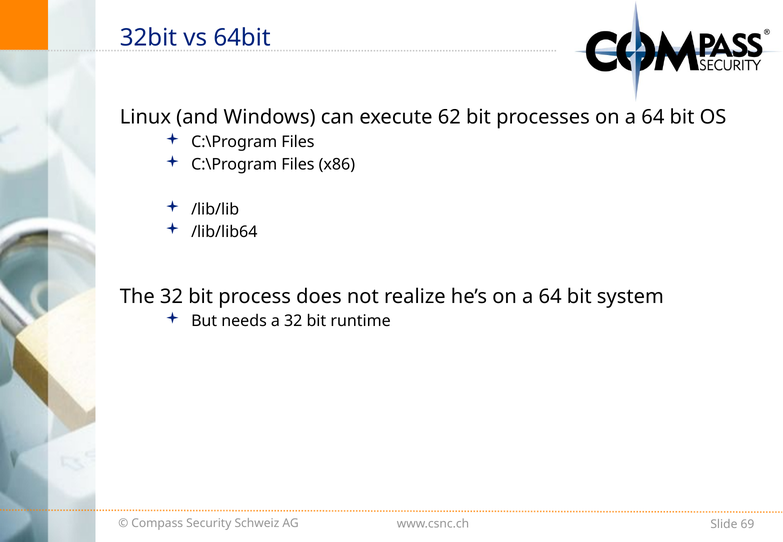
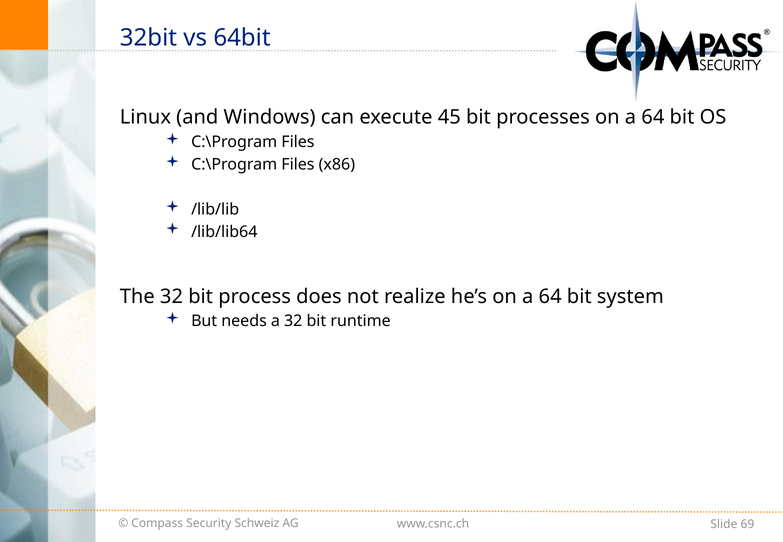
62: 62 -> 45
